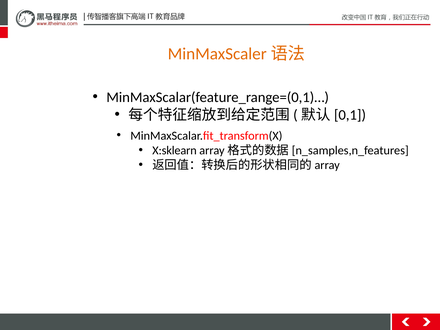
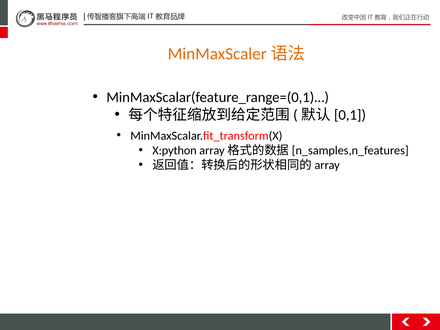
X:sklearn: X:sklearn -> X:python
